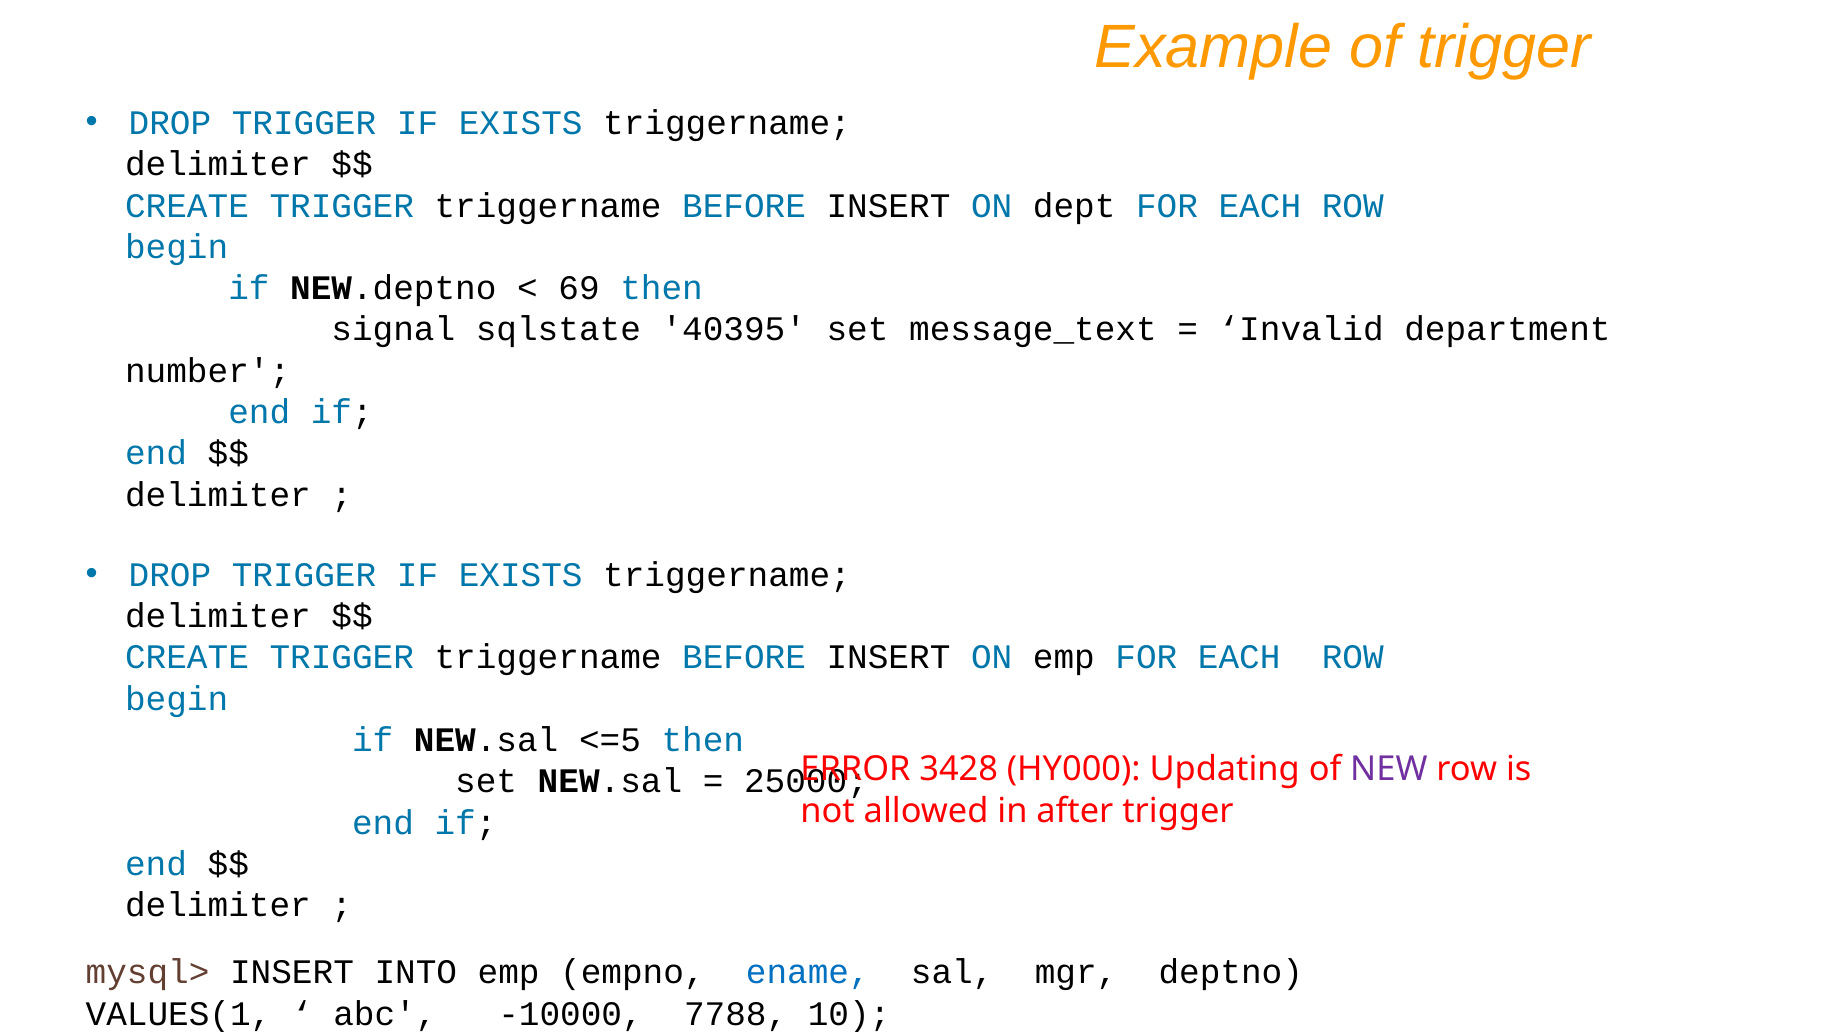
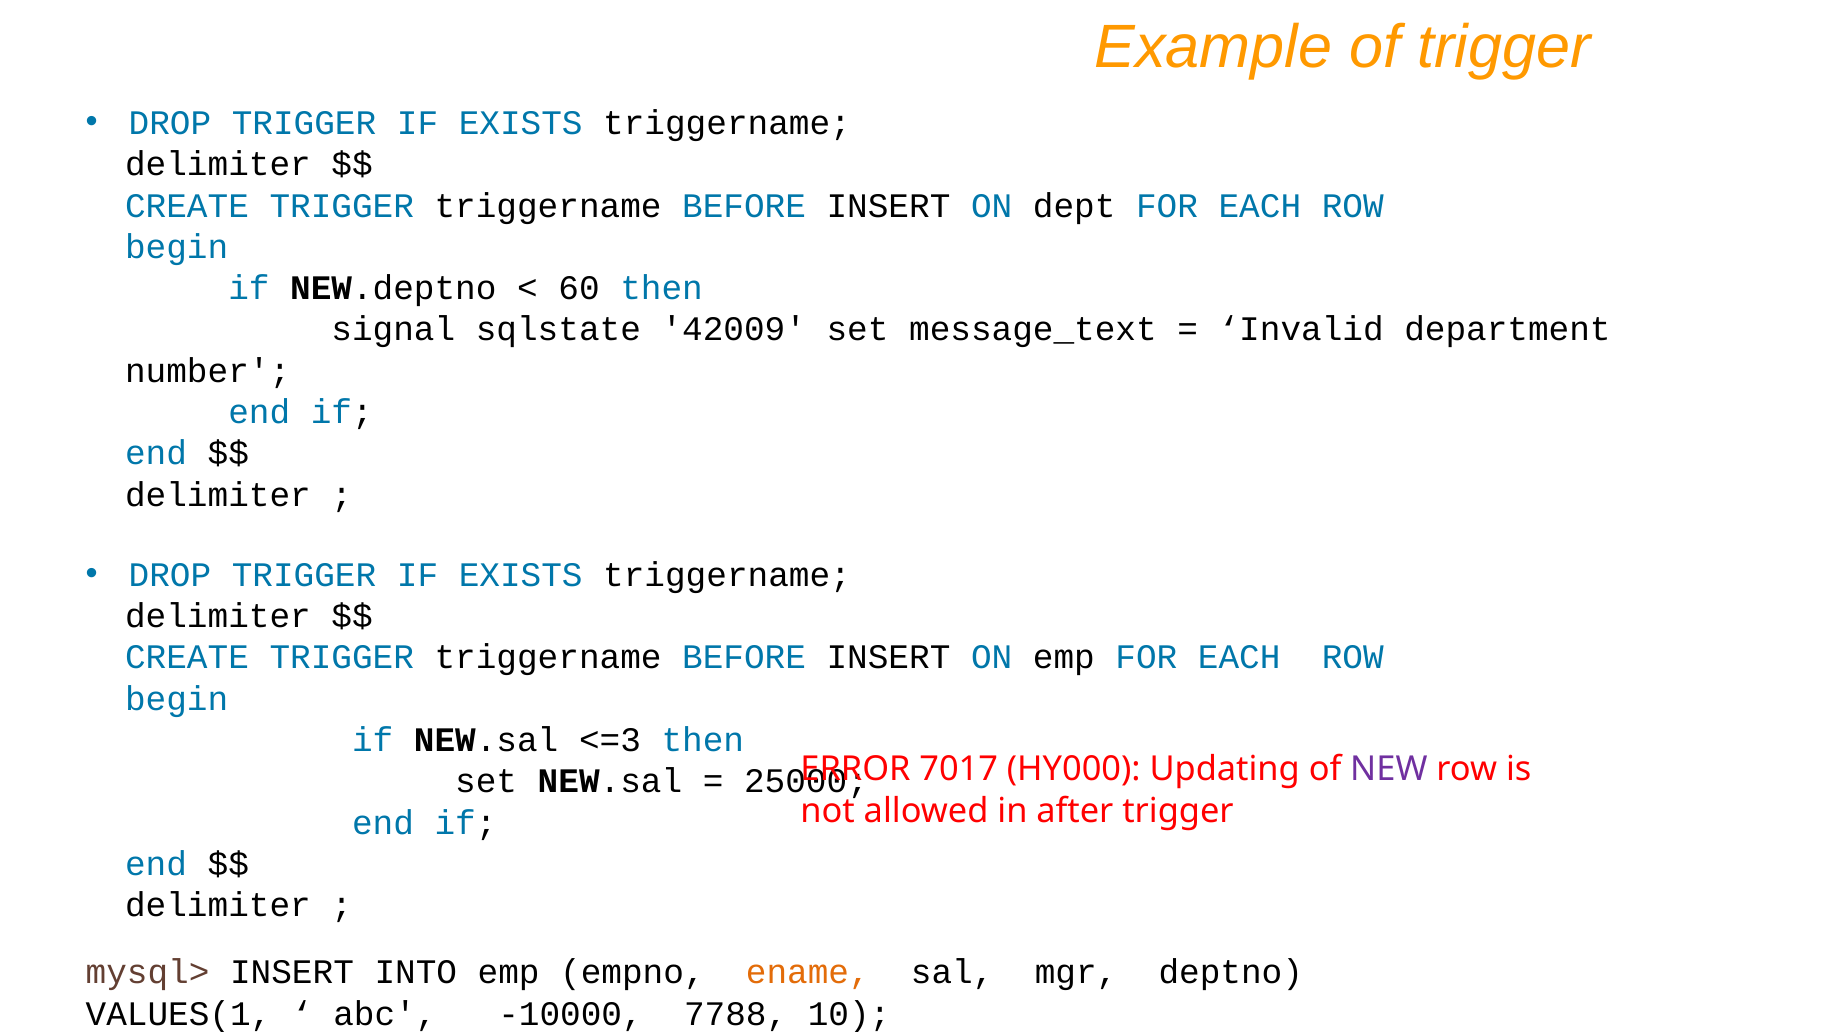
69: 69 -> 60
40395: 40395 -> 42009
<=5: <=5 -> <=3
3428: 3428 -> 7017
ename colour: blue -> orange
